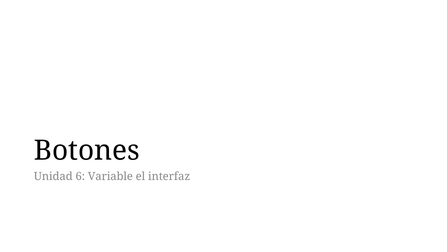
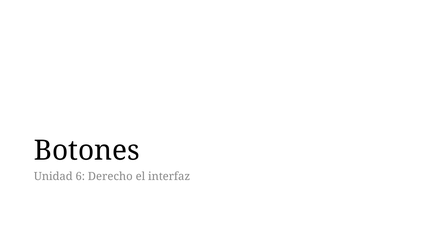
Variable: Variable -> Derecho
